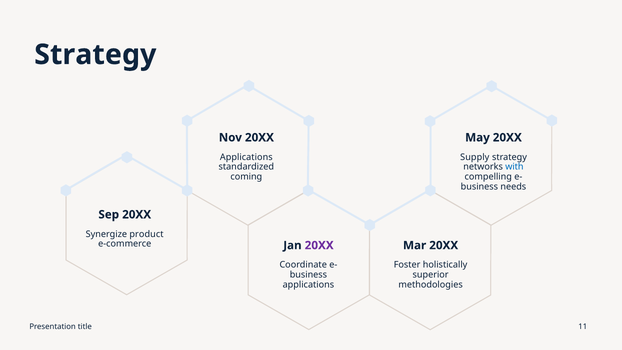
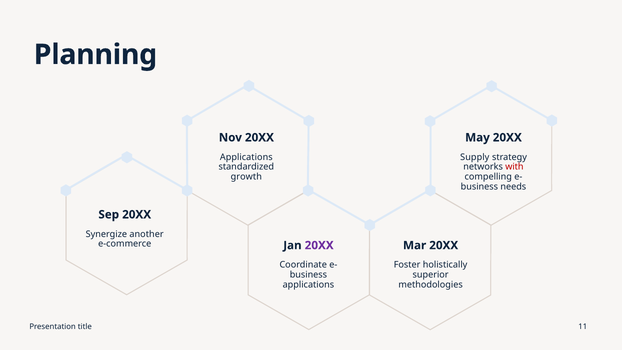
Strategy at (95, 55): Strategy -> Planning
with colour: blue -> red
coming: coming -> growth
product: product -> another
